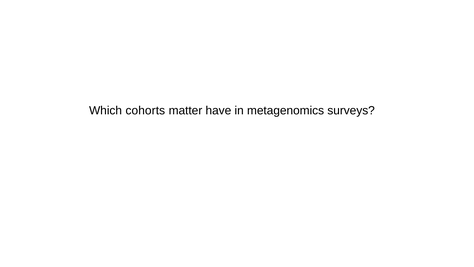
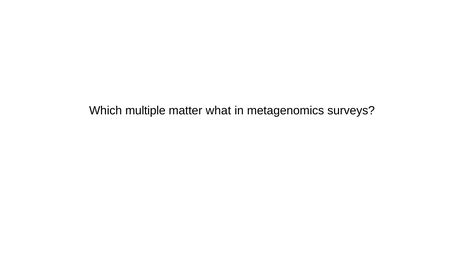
cohorts: cohorts -> multiple
have: have -> what
